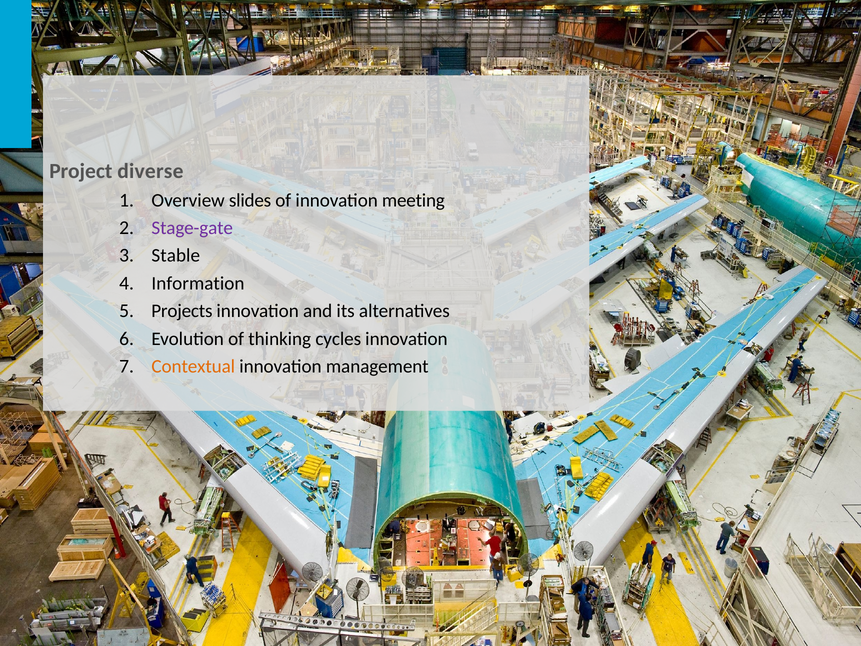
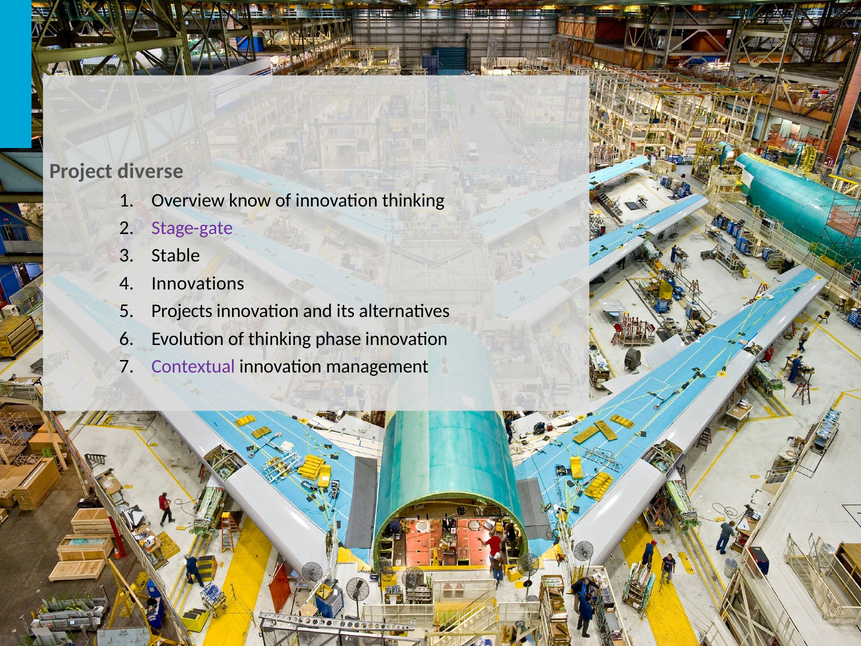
slides: slides -> know
innovation meeting: meeting -> thinking
Information: Information -> Innovations
cycles: cycles -> phase
Contextual colour: orange -> purple
